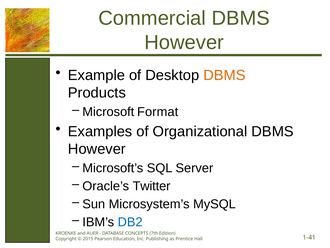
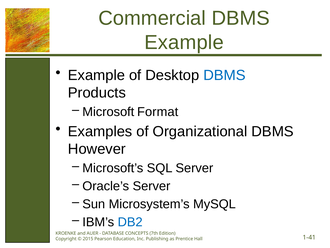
However at (184, 42): However -> Example
DBMS at (224, 75) colour: orange -> blue
Oracle’s Twitter: Twitter -> Server
